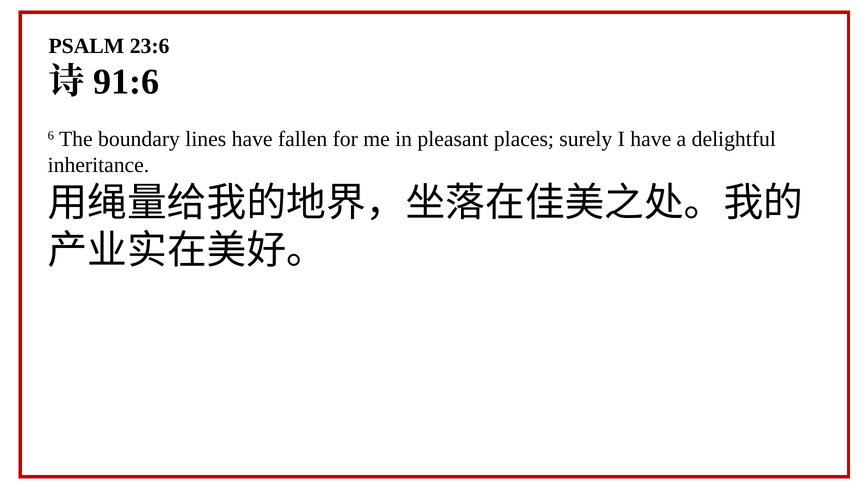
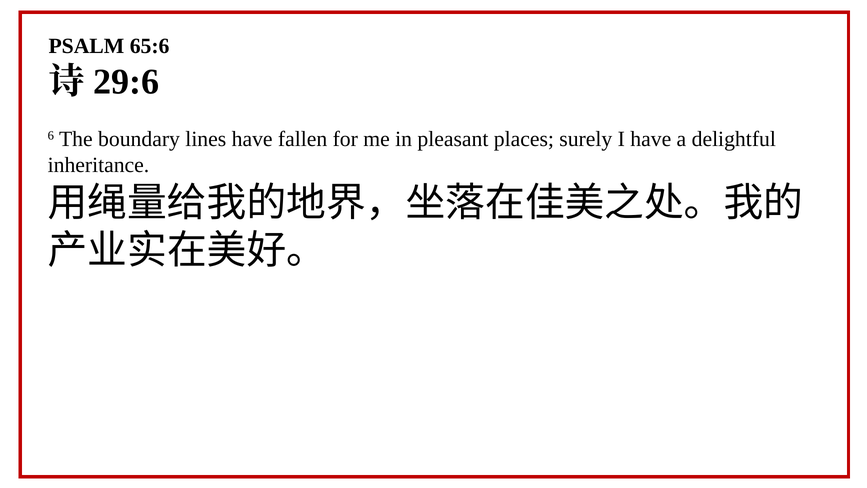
23:6: 23:6 -> 65:6
91:6: 91:6 -> 29:6
